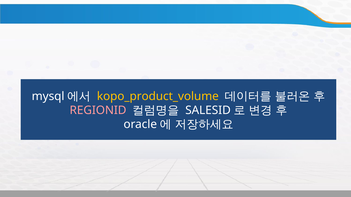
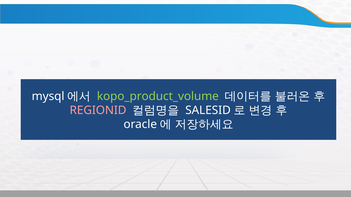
kopo_product_volume colour: yellow -> light green
